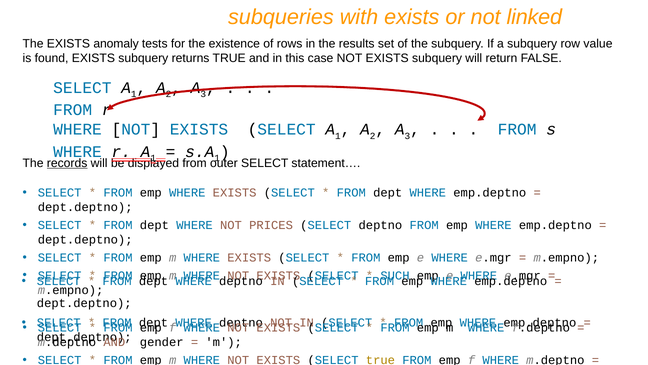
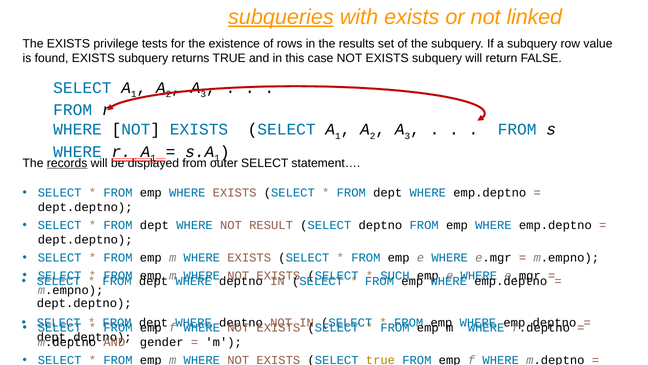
subqueries underline: none -> present
anomaly: anomaly -> privilege
PRICES: PRICES -> RESULT
